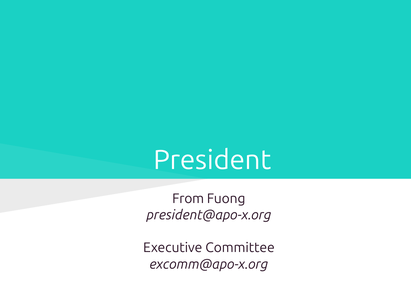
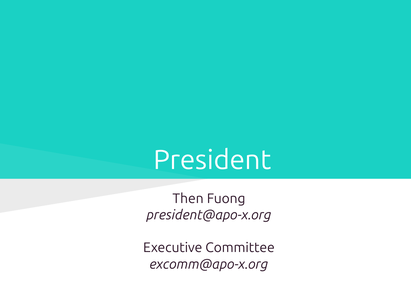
From: From -> Then
